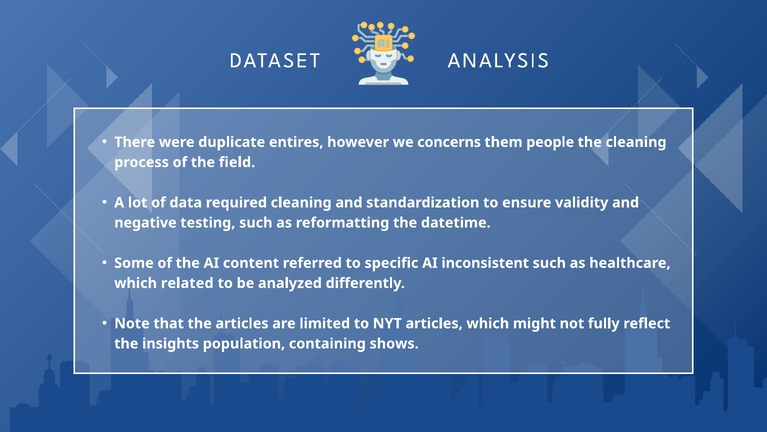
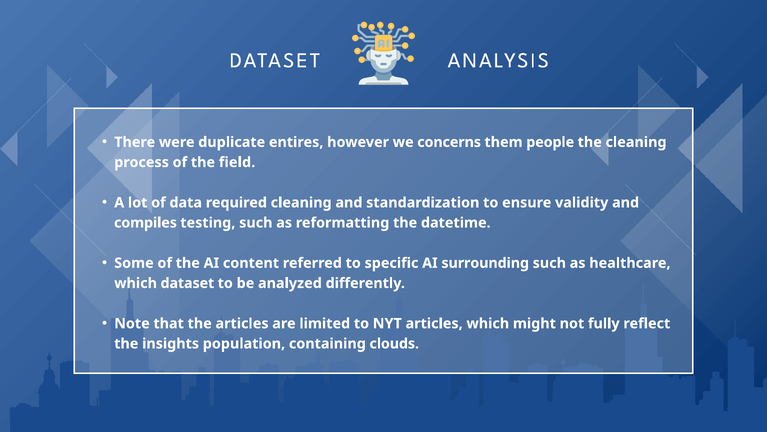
negative: negative -> compiles
inconsistent: inconsistent -> surrounding
which related: related -> dataset
shows: shows -> clouds
